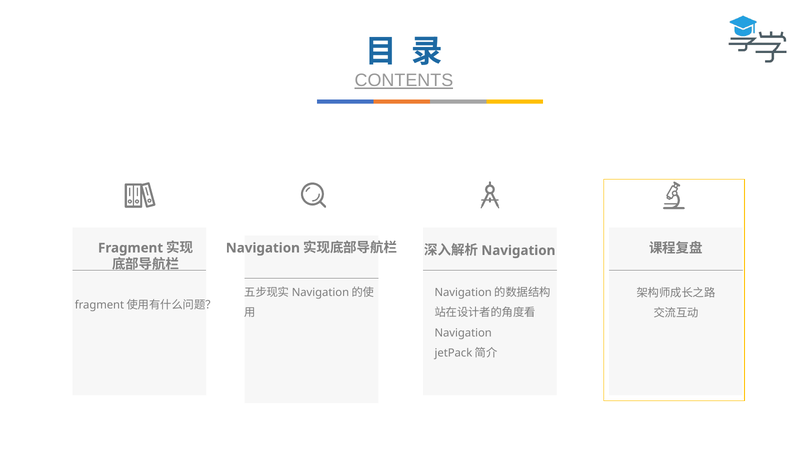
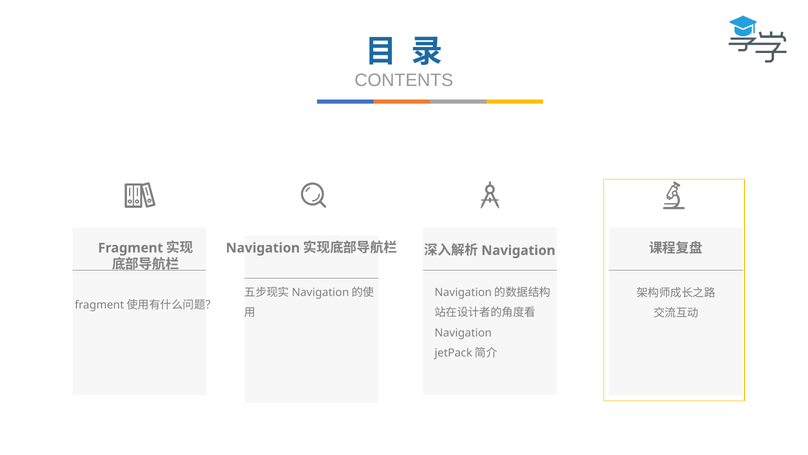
CONTENTS underline: present -> none
